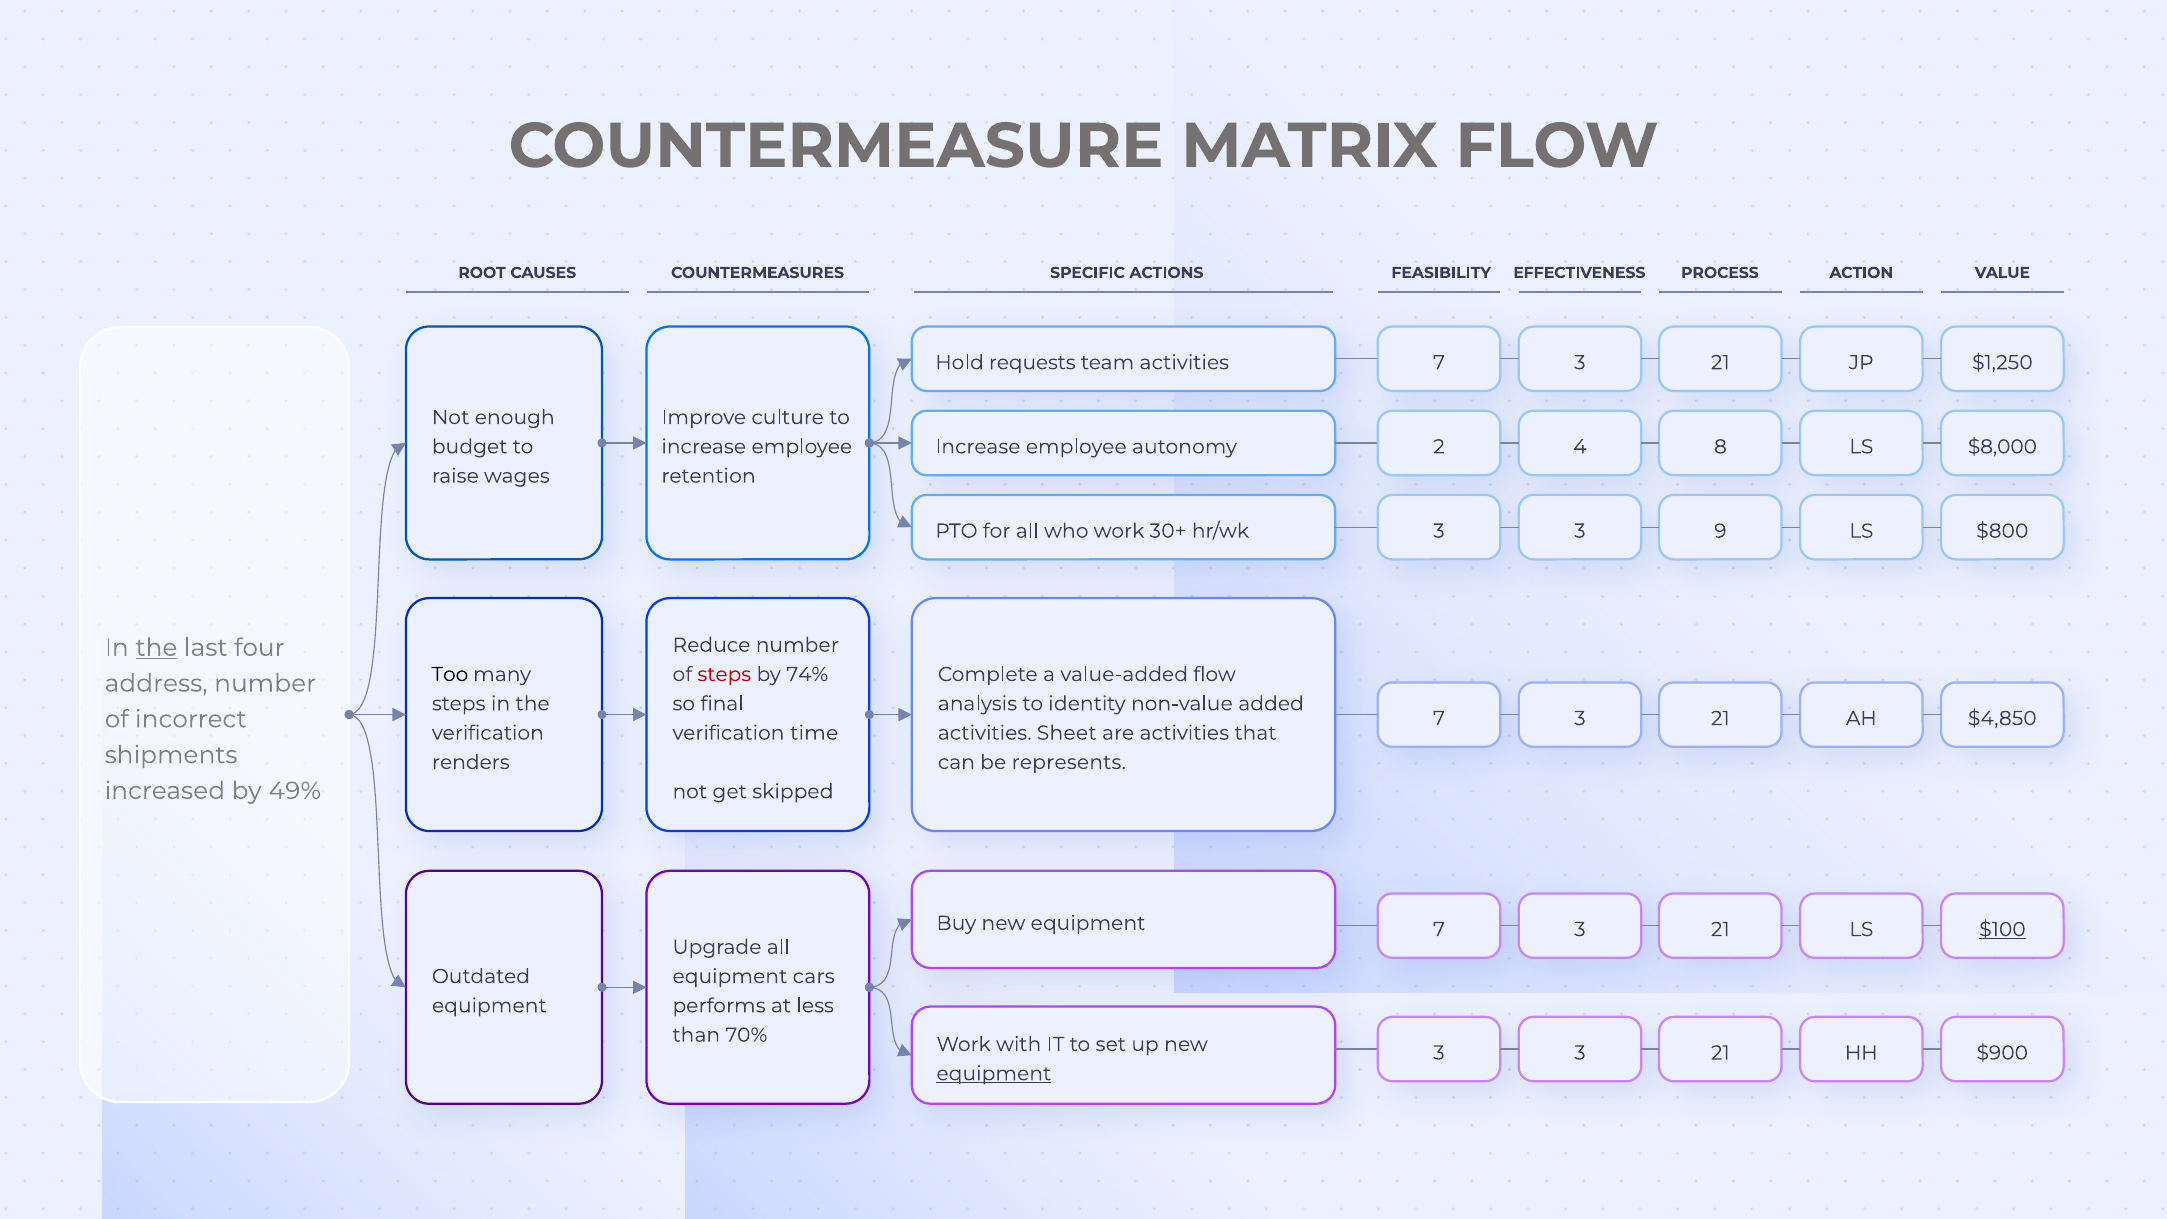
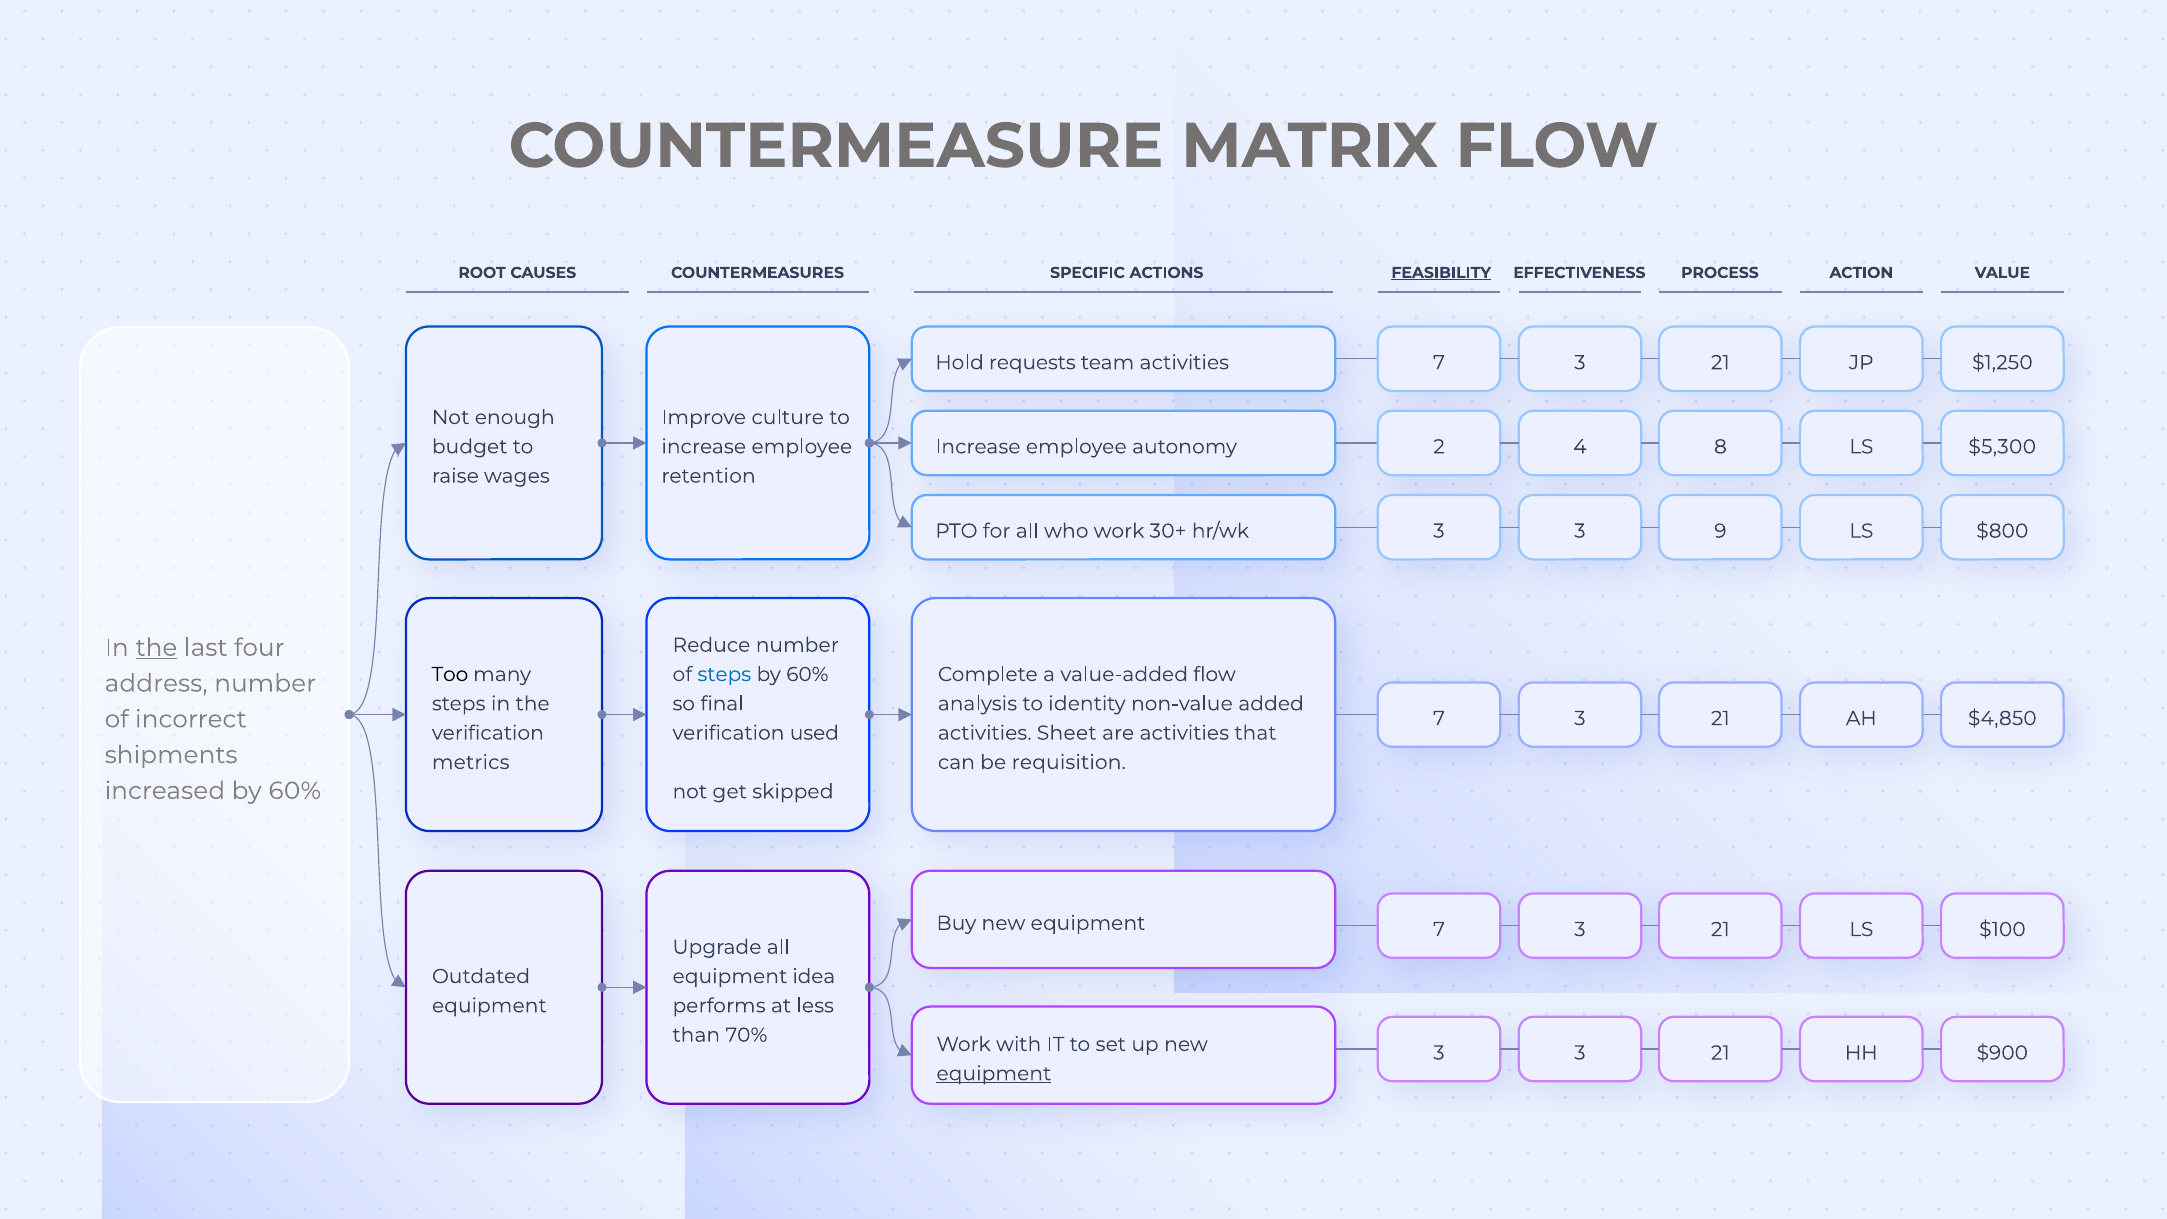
FEASIBILITY underline: none -> present
$8,000: $8,000 -> $5,300
steps at (724, 674) colour: red -> blue
74% at (807, 674): 74% -> 60%
time: time -> used
renders: renders -> metrics
represents: represents -> requisition
increased by 49%: 49% -> 60%
$100 underline: present -> none
cars: cars -> idea
